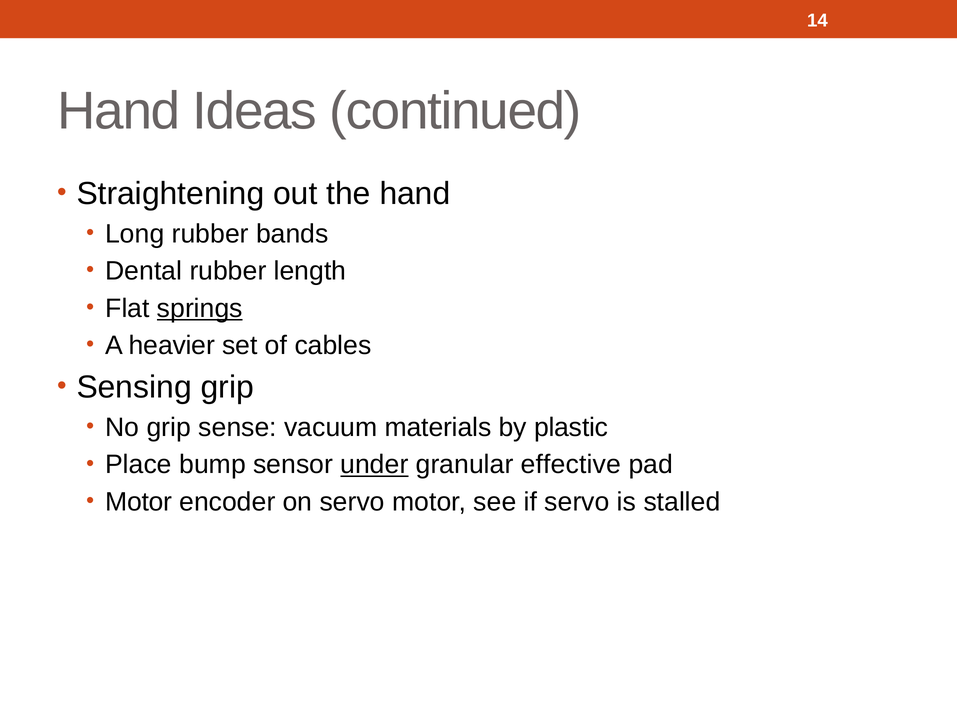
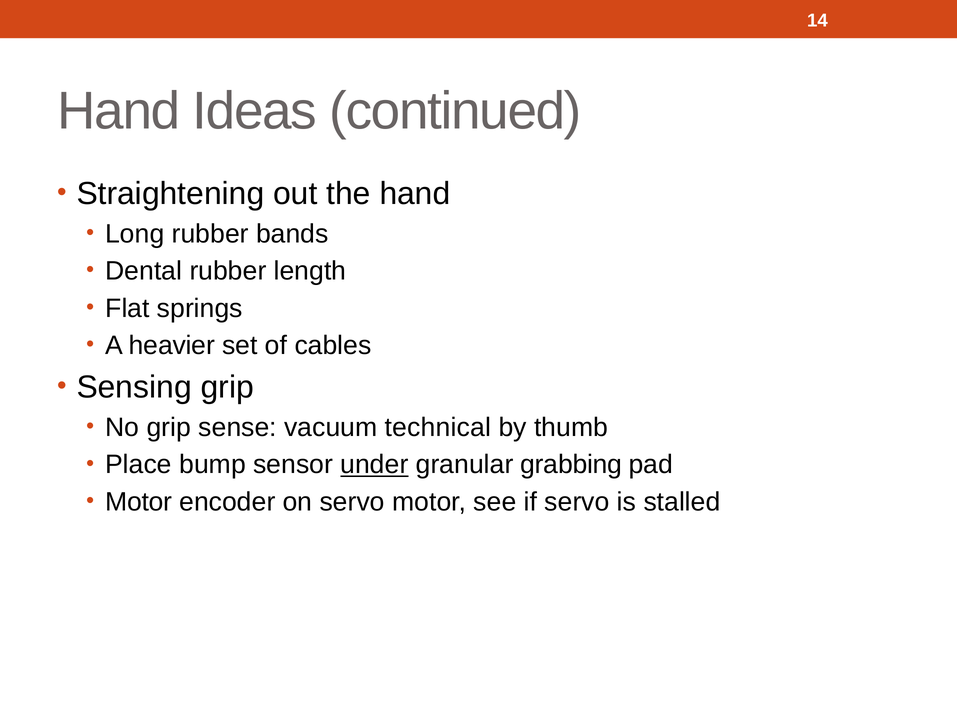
springs underline: present -> none
materials: materials -> technical
plastic: plastic -> thumb
effective: effective -> grabbing
